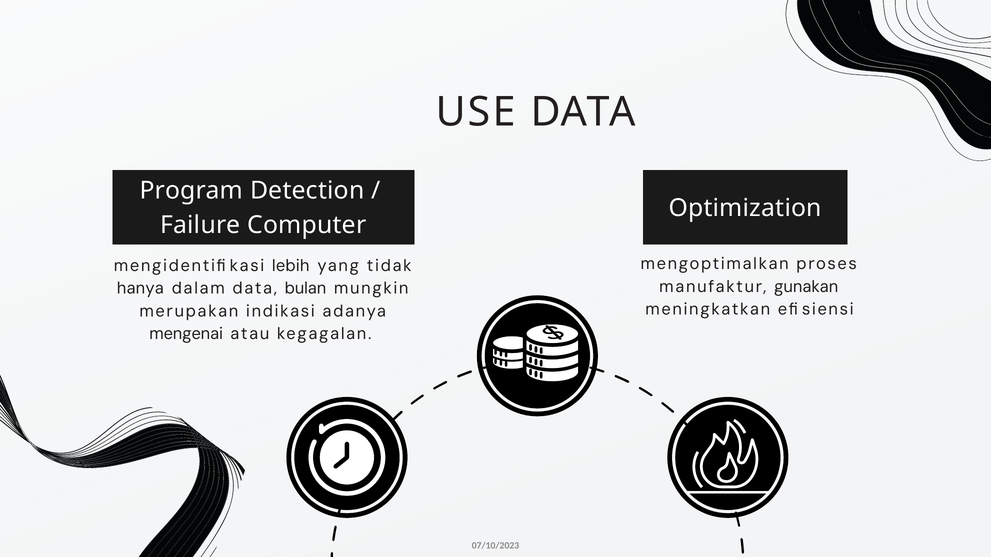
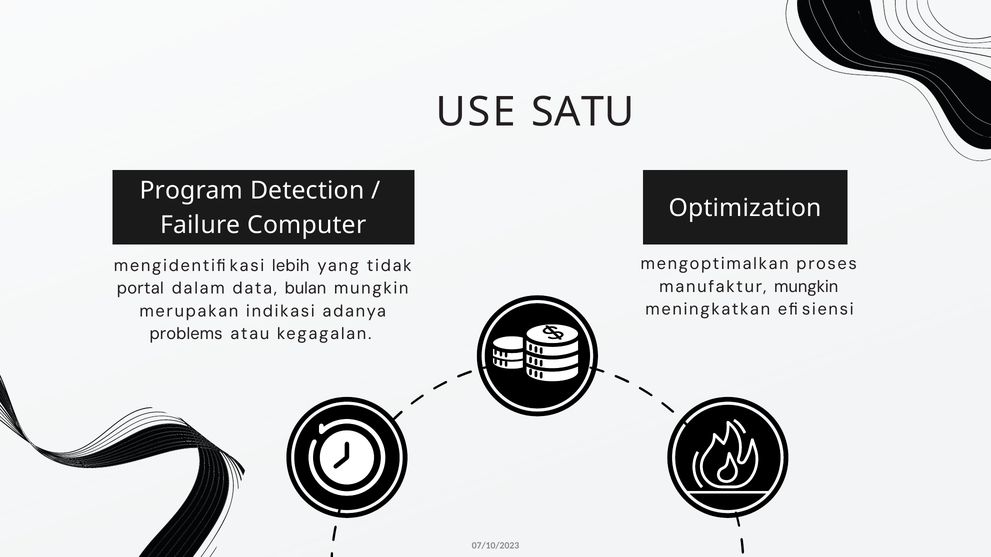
USE DATA: DATA -> SATU
manufaktur gunakan: gunakan -> mungkin
hanya: hanya -> portal
mengenai: mengenai -> problems
